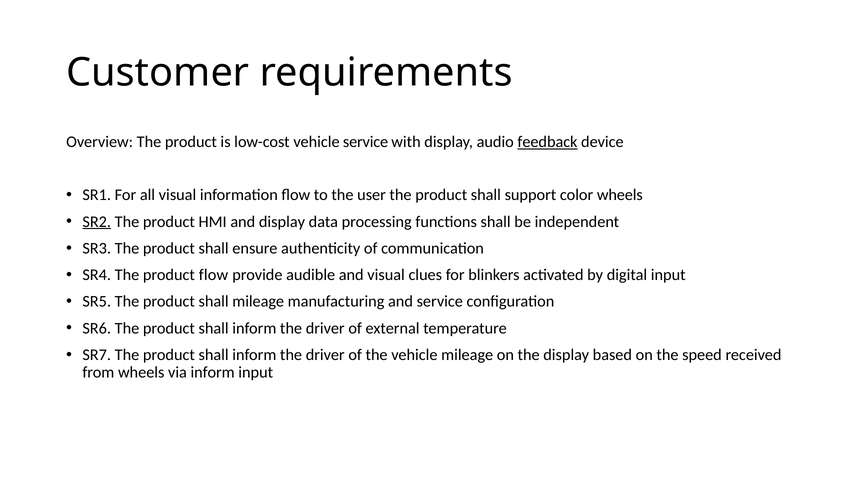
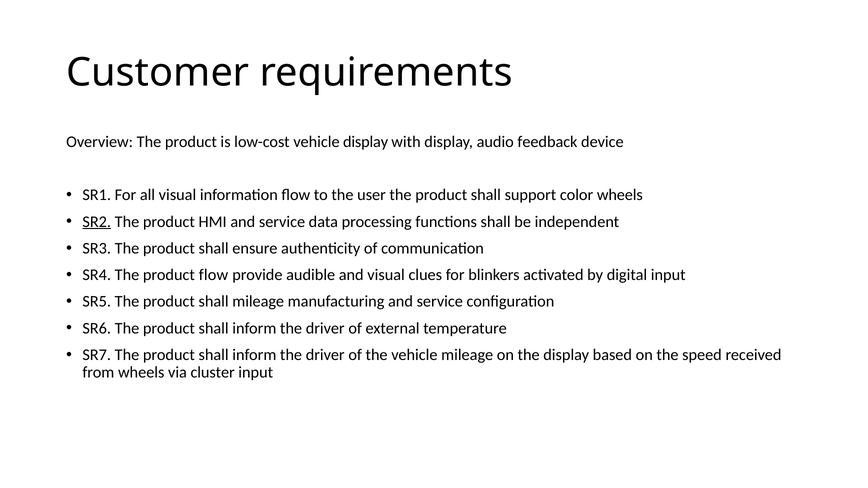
vehicle service: service -> display
feedback underline: present -> none
HMI and display: display -> service
via inform: inform -> cluster
